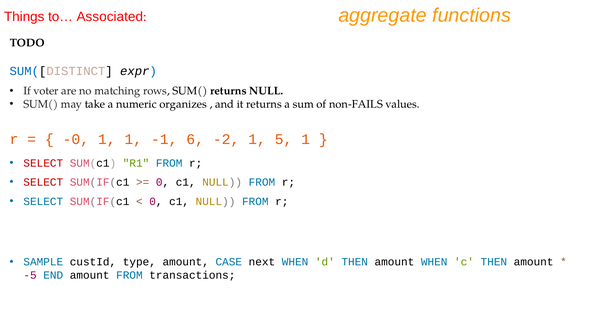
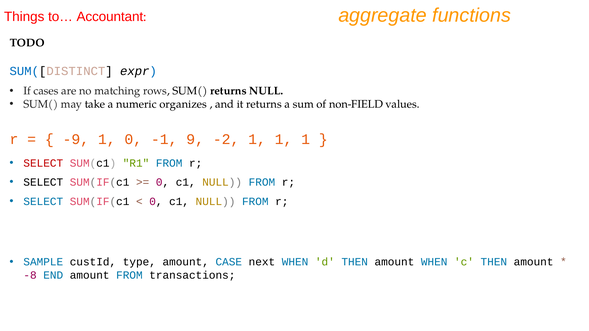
Associated: Associated -> Accountant
voter: voter -> cases
non-FAILS: non-FAILS -> non-FIELD
-0: -0 -> -9
1 1: 1 -> 0
6: 6 -> 9
-2 1 5: 5 -> 1
SELECT at (43, 182) colour: red -> black
-5: -5 -> -8
